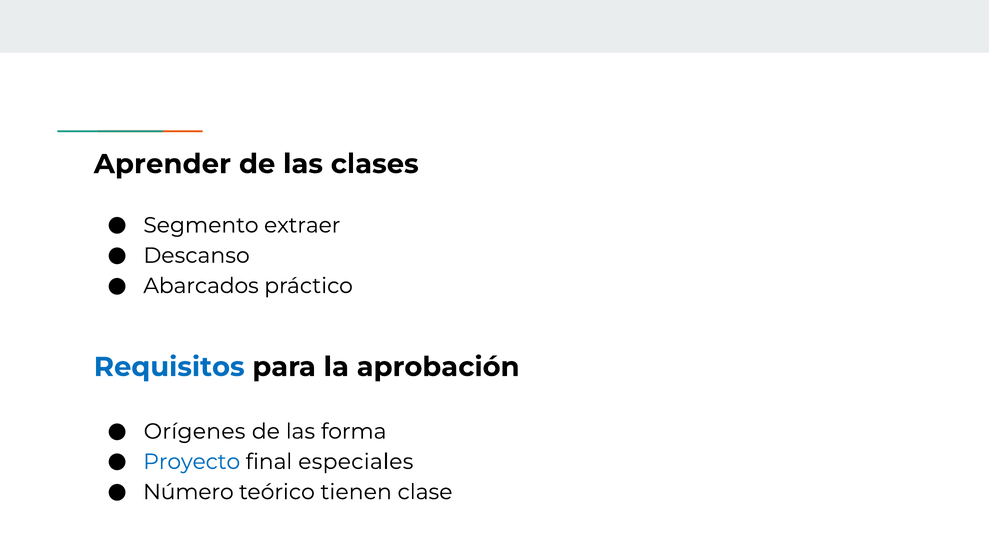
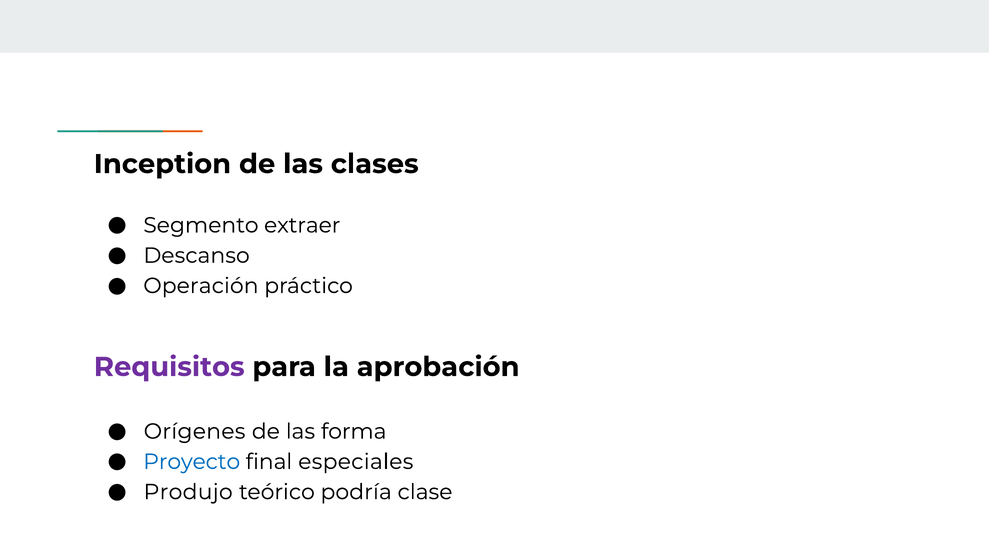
Aprender: Aprender -> Inception
Abarcados: Abarcados -> Operación
Requisitos colour: blue -> purple
Número: Número -> Produjo
tienen: tienen -> podría
